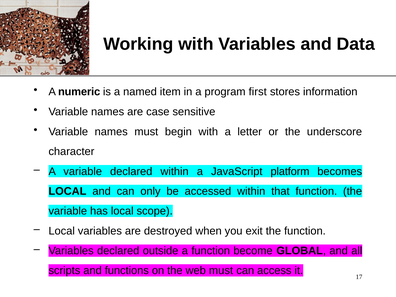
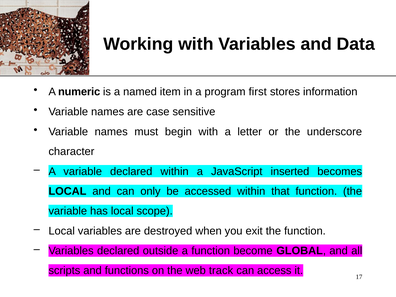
platform: platform -> inserted
web must: must -> track
